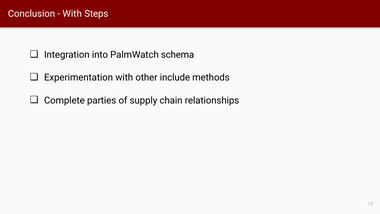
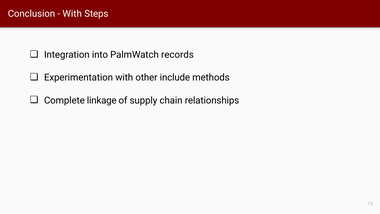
schema: schema -> records
parties: parties -> linkage
